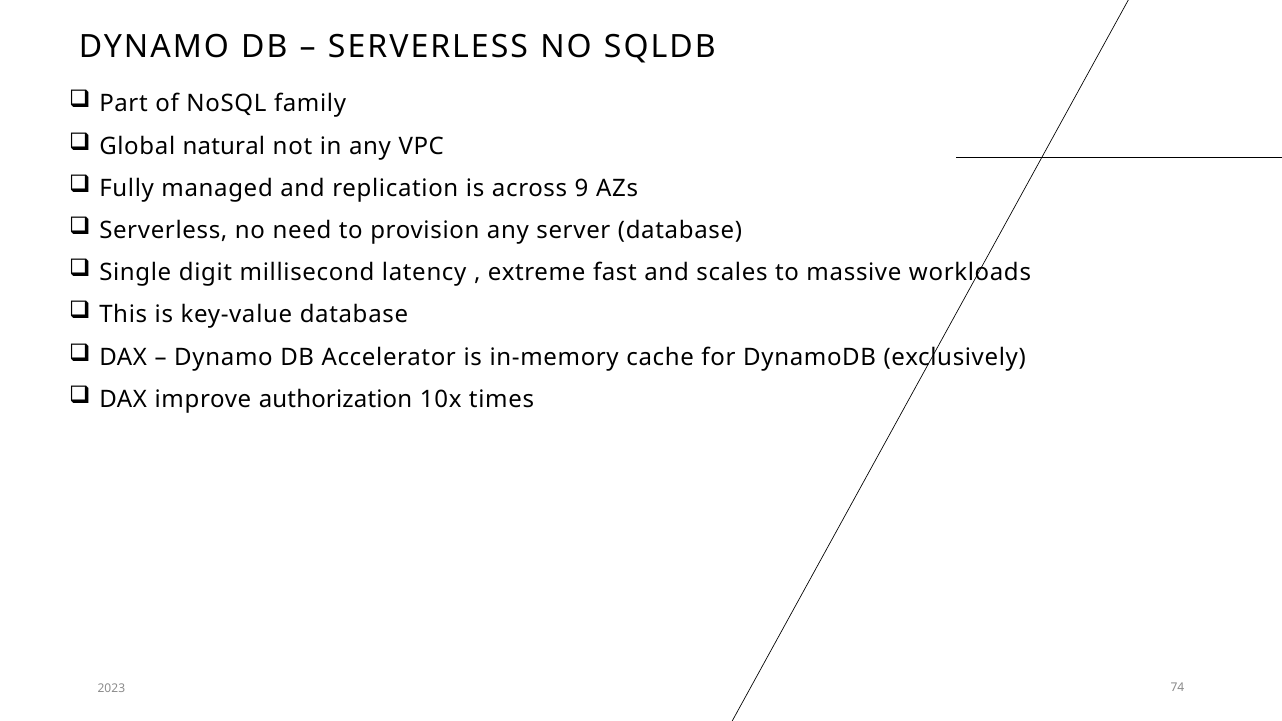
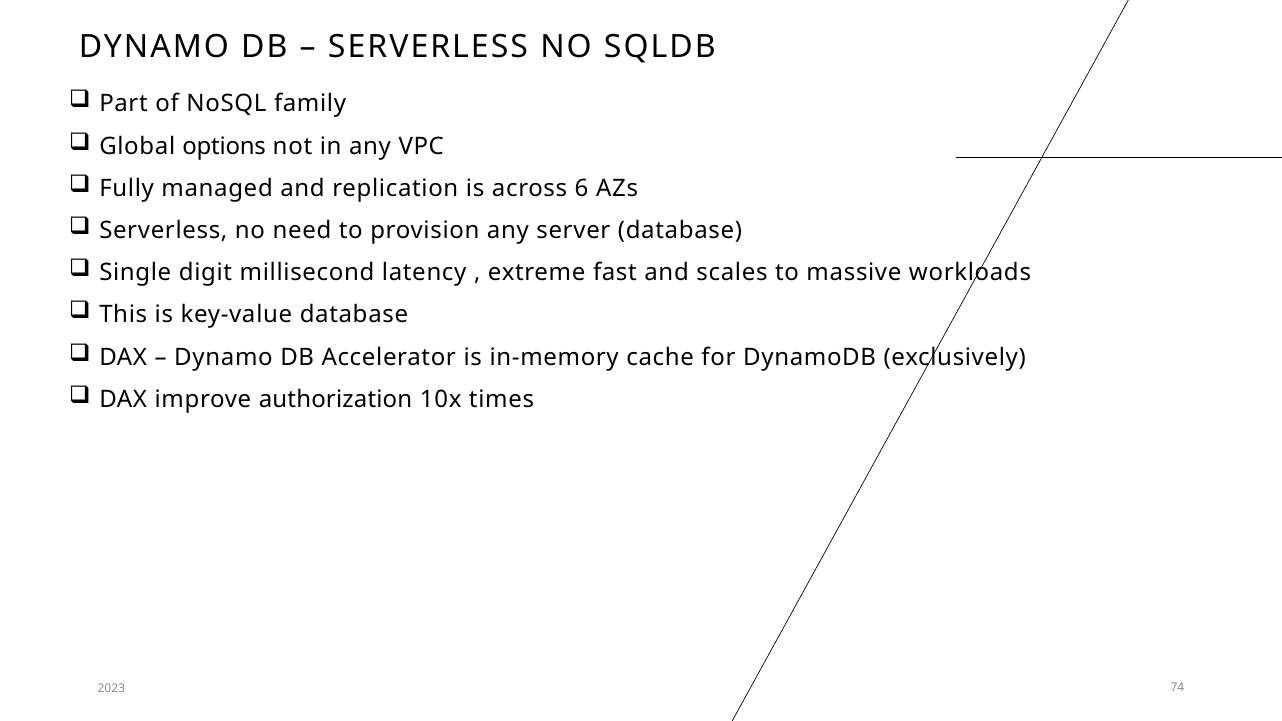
natural: natural -> options
9: 9 -> 6
